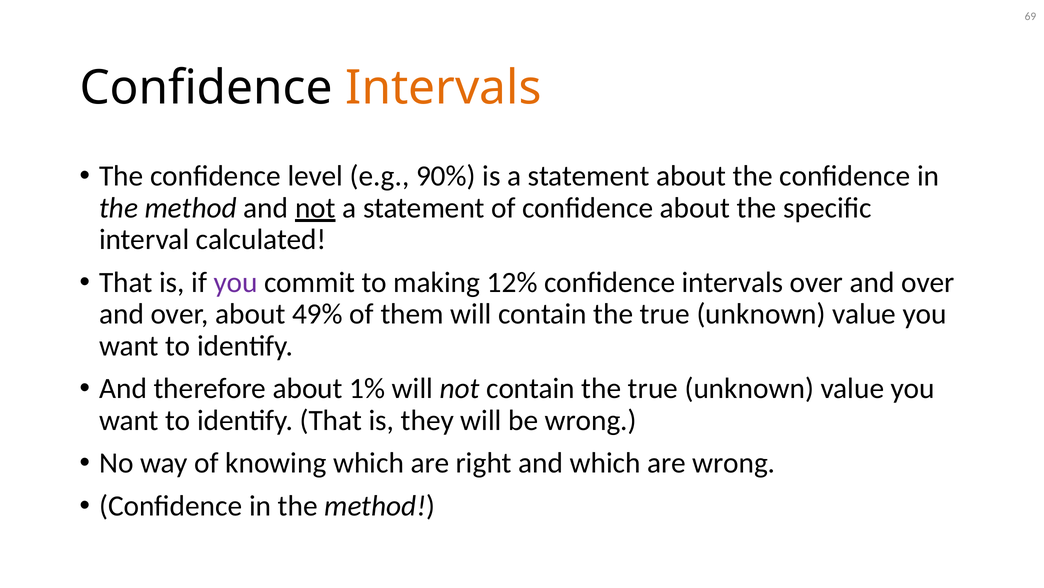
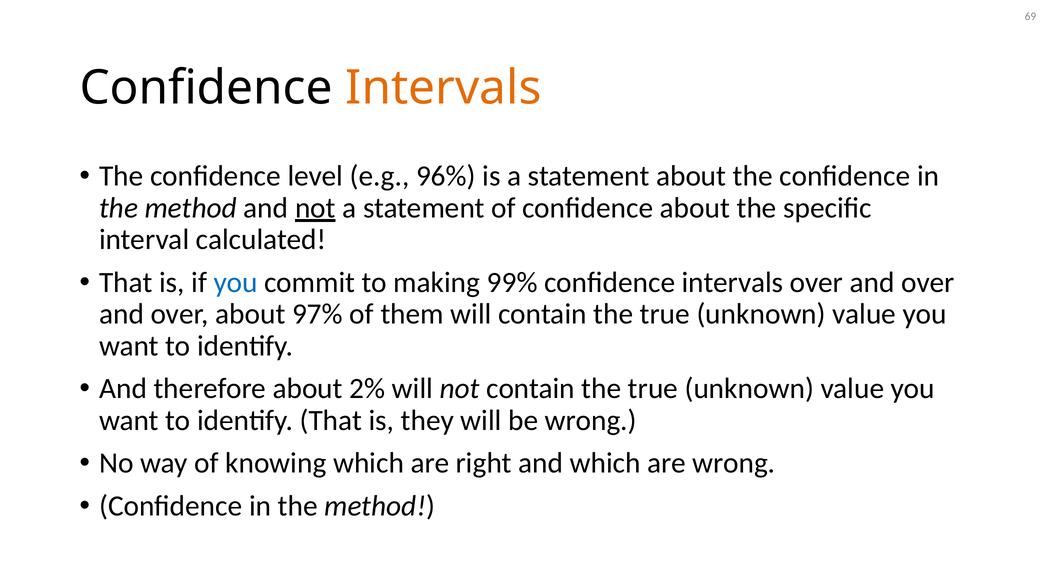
90%: 90% -> 96%
you at (236, 282) colour: purple -> blue
12%: 12% -> 99%
49%: 49% -> 97%
1%: 1% -> 2%
